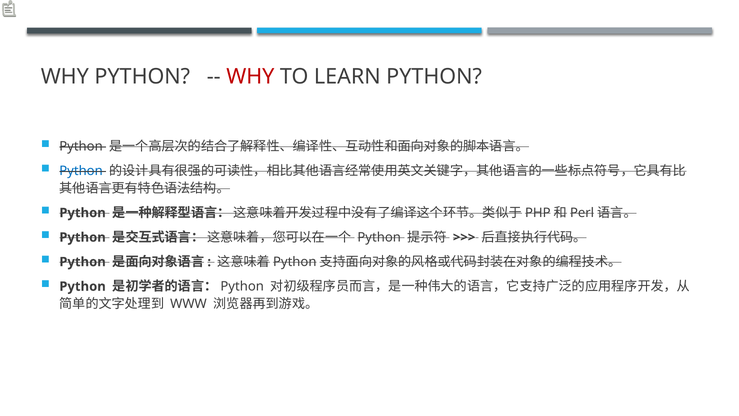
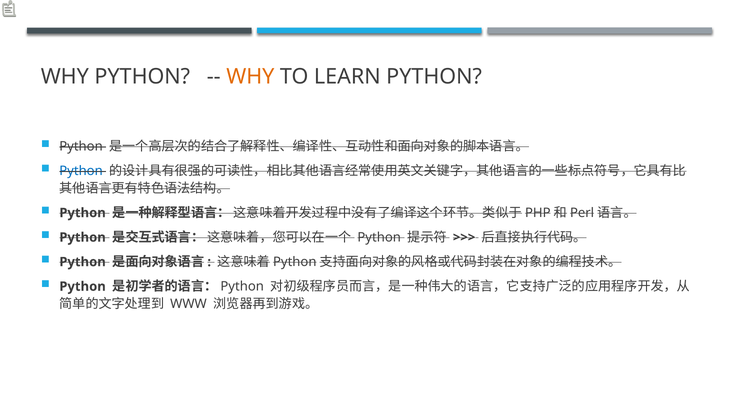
WHY at (250, 77) colour: red -> orange
